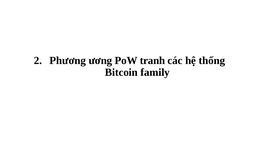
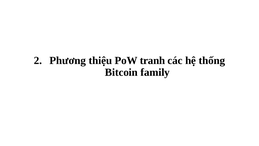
ương: ương -> thiệu
